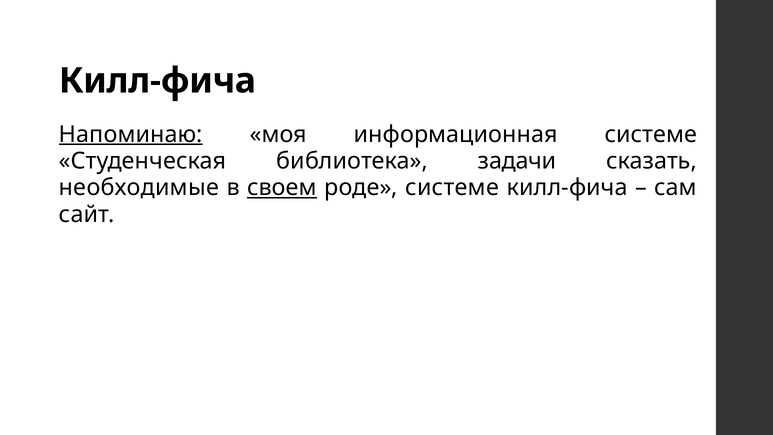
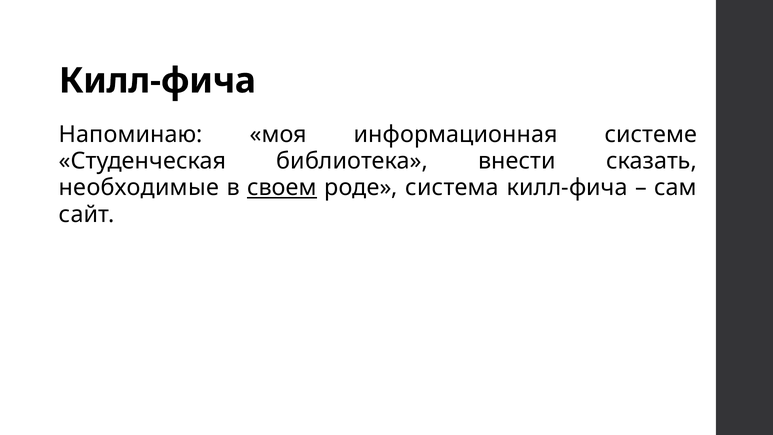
Напоминаю underline: present -> none
задачи: задачи -> внести
роде системе: системе -> система
